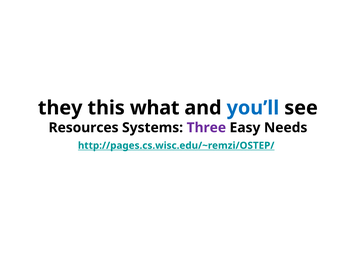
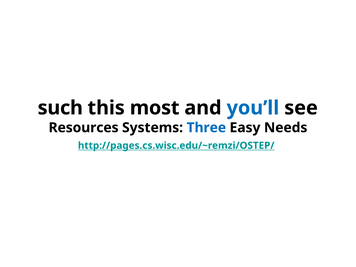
they: they -> such
what: what -> most
Three colour: purple -> blue
